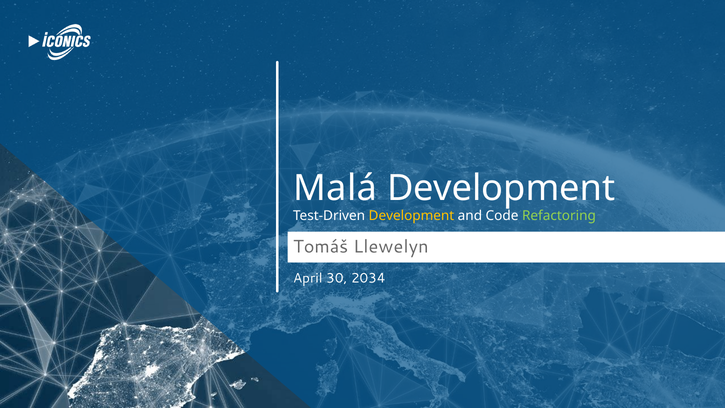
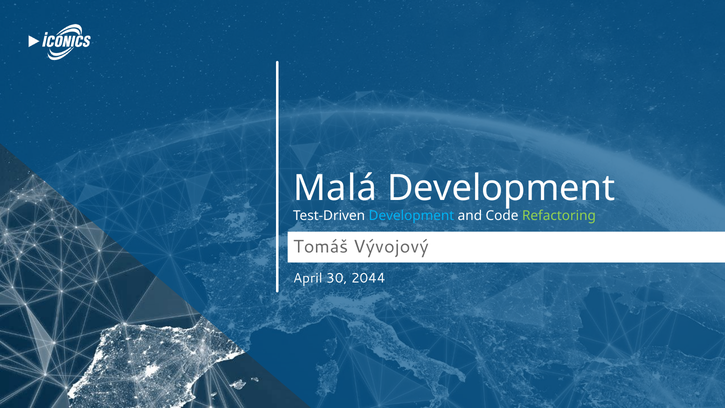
Development at (411, 215) colour: yellow -> light blue
Llewelyn: Llewelyn -> Vývojový
2034: 2034 -> 2044
